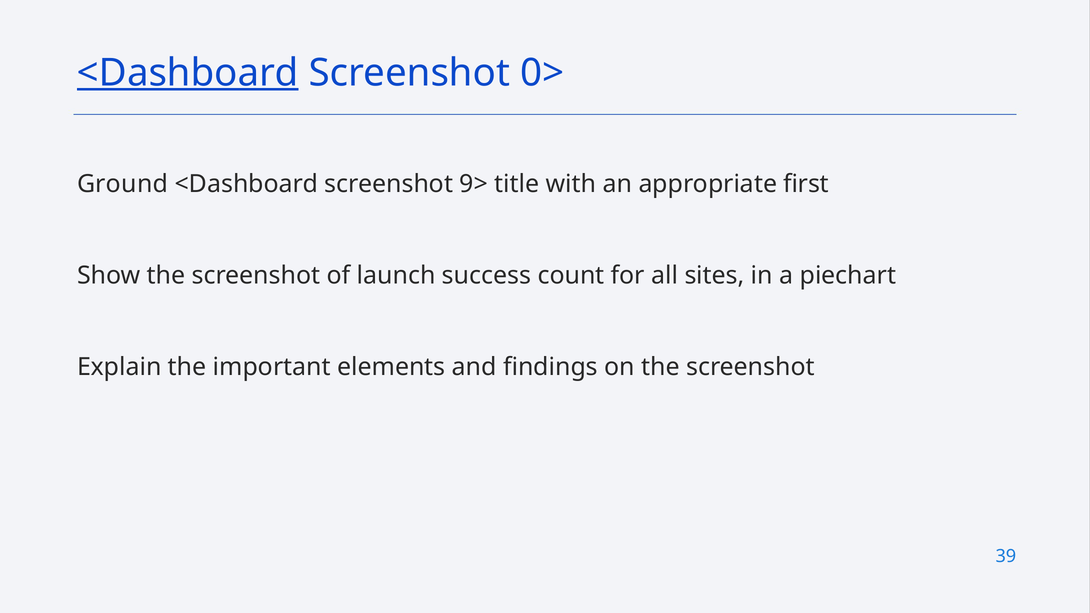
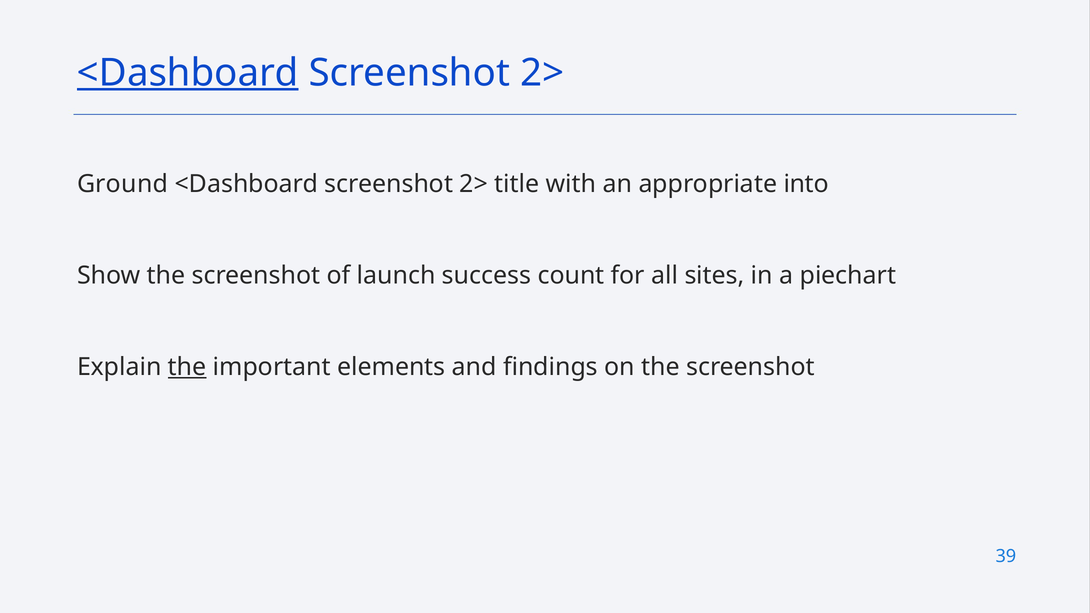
0> at (542, 73): 0> -> 2>
9> at (474, 184): 9> -> 2>
first: first -> into
the at (187, 367) underline: none -> present
